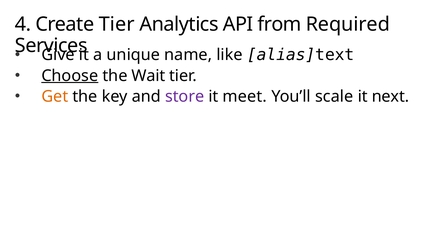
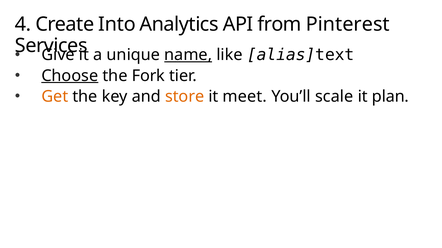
Create Tier: Tier -> Into
Required: Required -> Pinterest
name underline: none -> present
Wait: Wait -> Fork
store colour: purple -> orange
next: next -> plan
